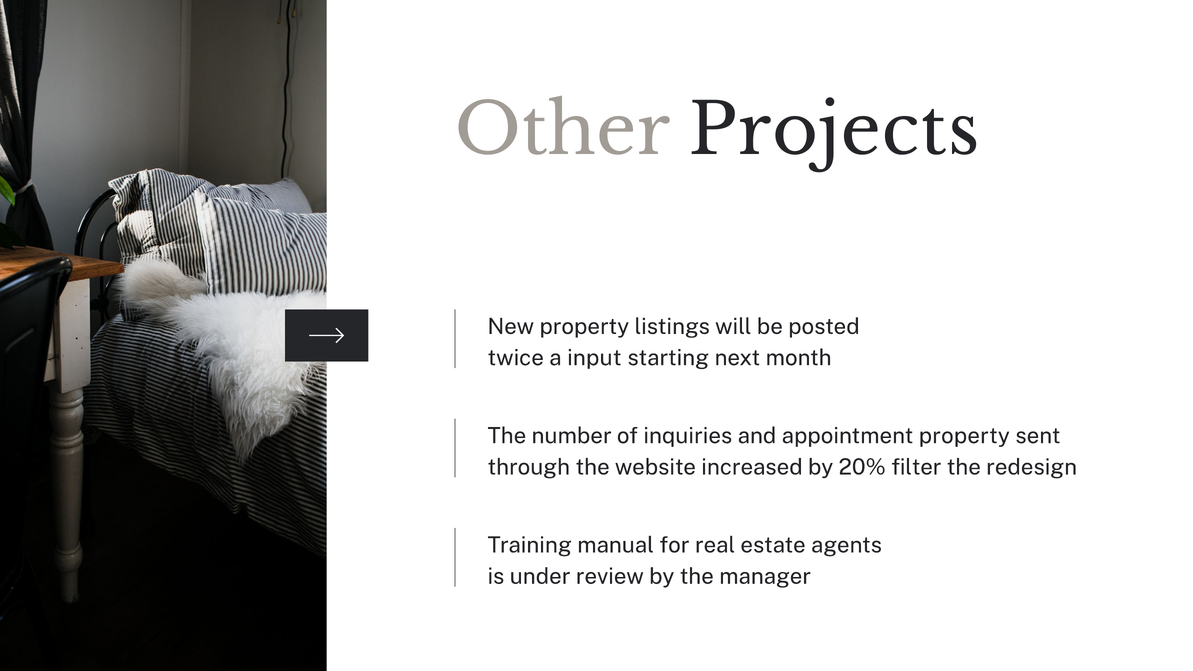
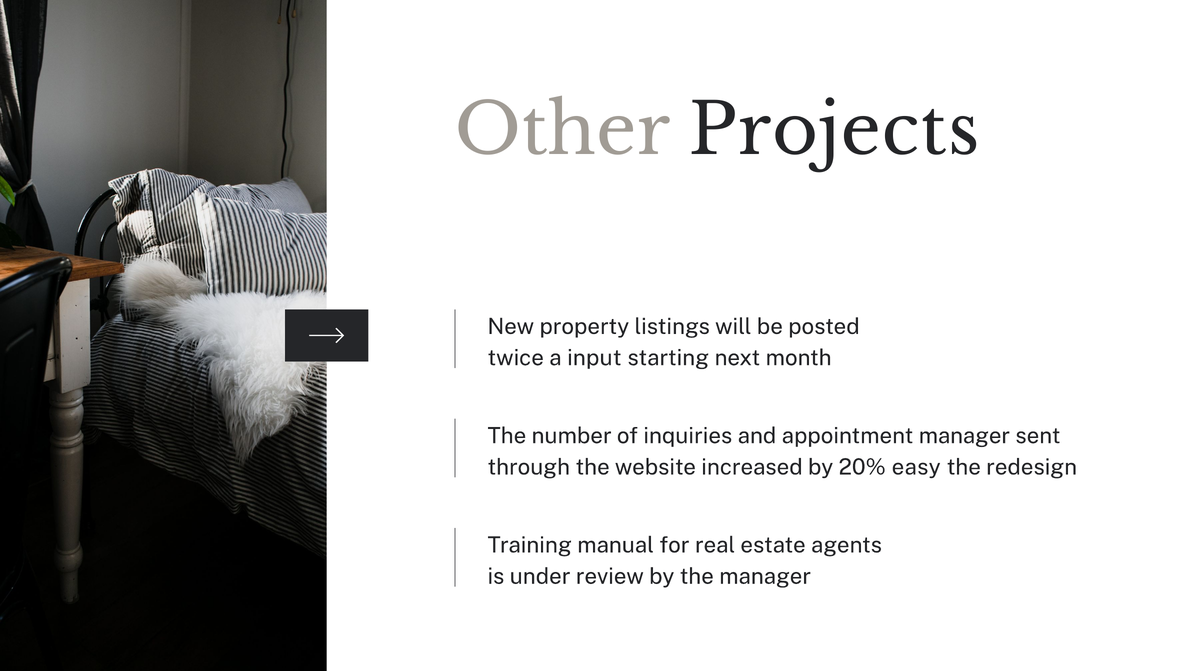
appointment property: property -> manager
filter: filter -> easy
